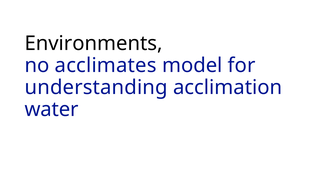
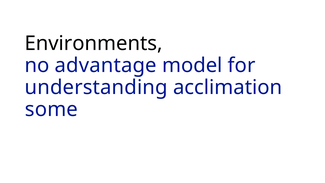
acclimates: acclimates -> advantage
water: water -> some
